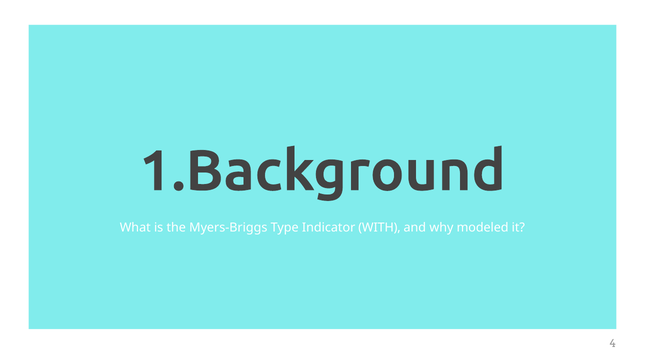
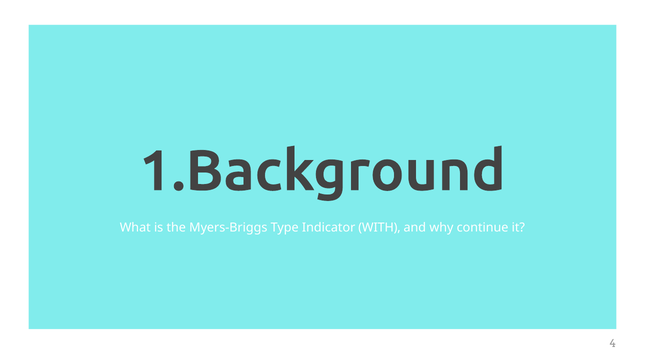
modeled: modeled -> continue
